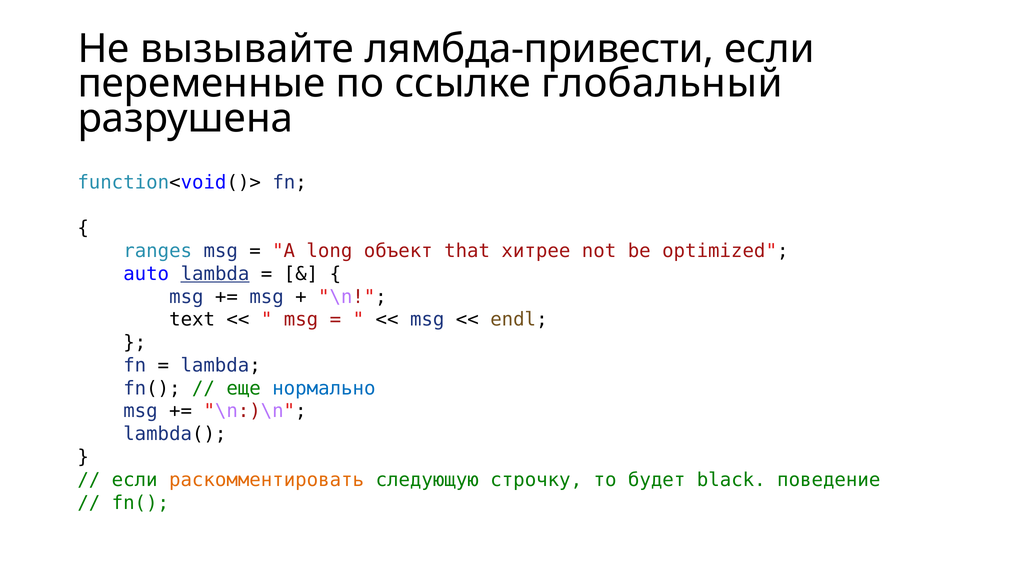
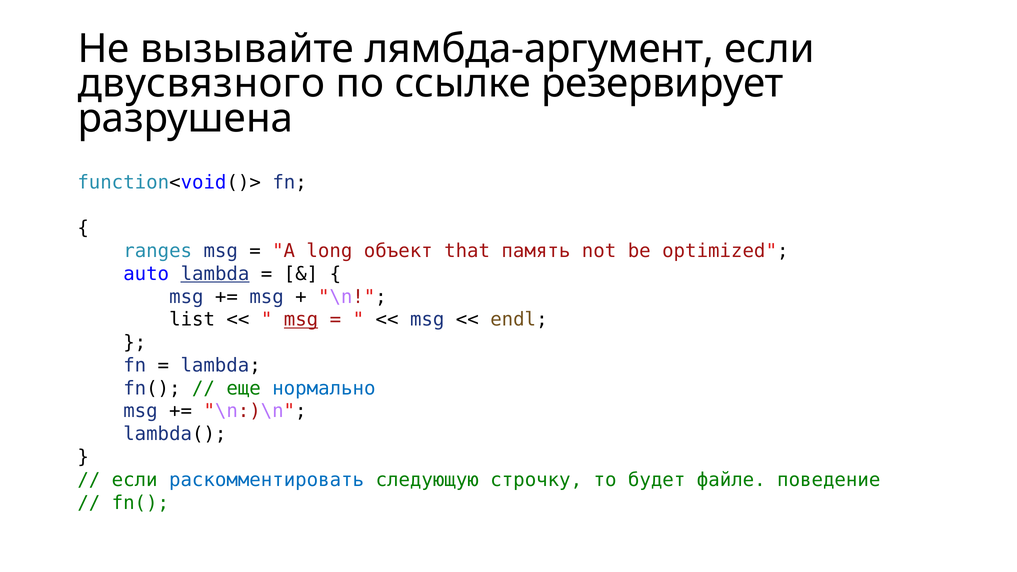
лямбда-привести: лямбда-привести -> лямбда-аргумент
переменные: переменные -> двусвязного
глобальный: глобальный -> резервирует
хитрее: хитрее -> память
text: text -> list
msg at (301, 320) underline: none -> present
раскомментировать colour: orange -> blue
black: black -> файле
